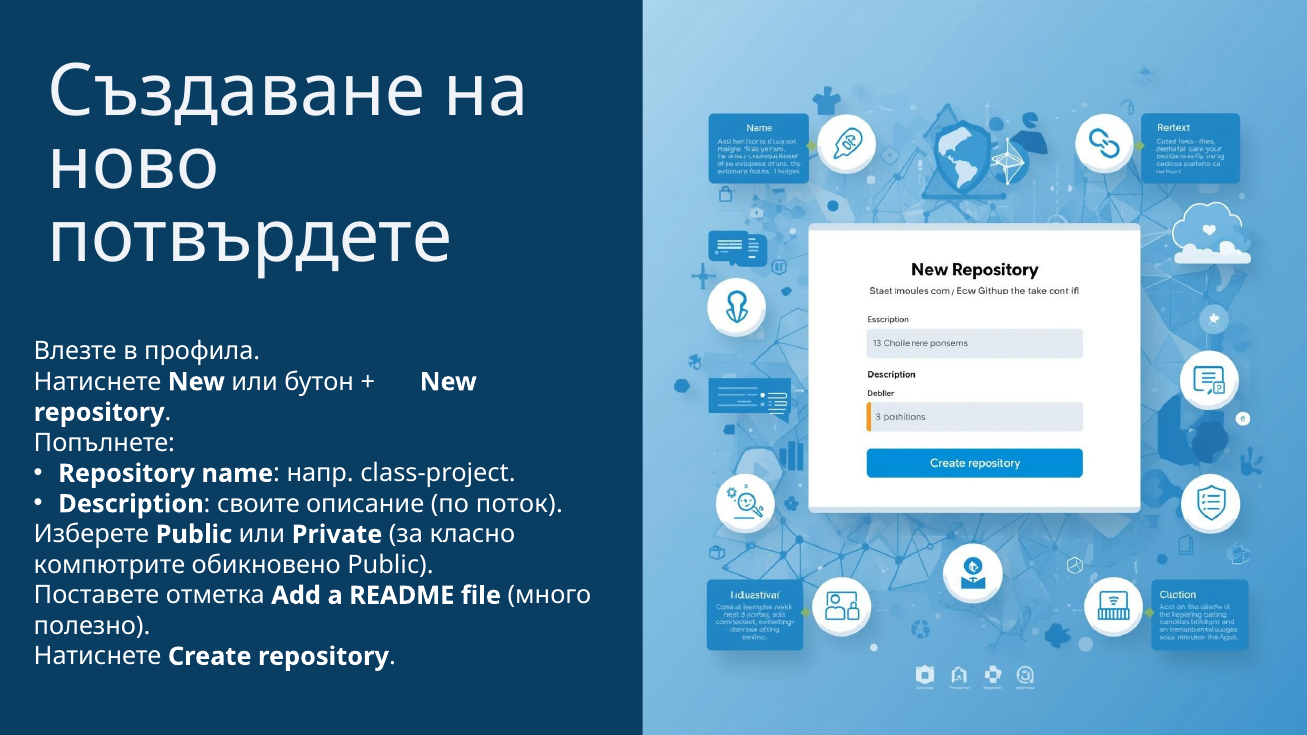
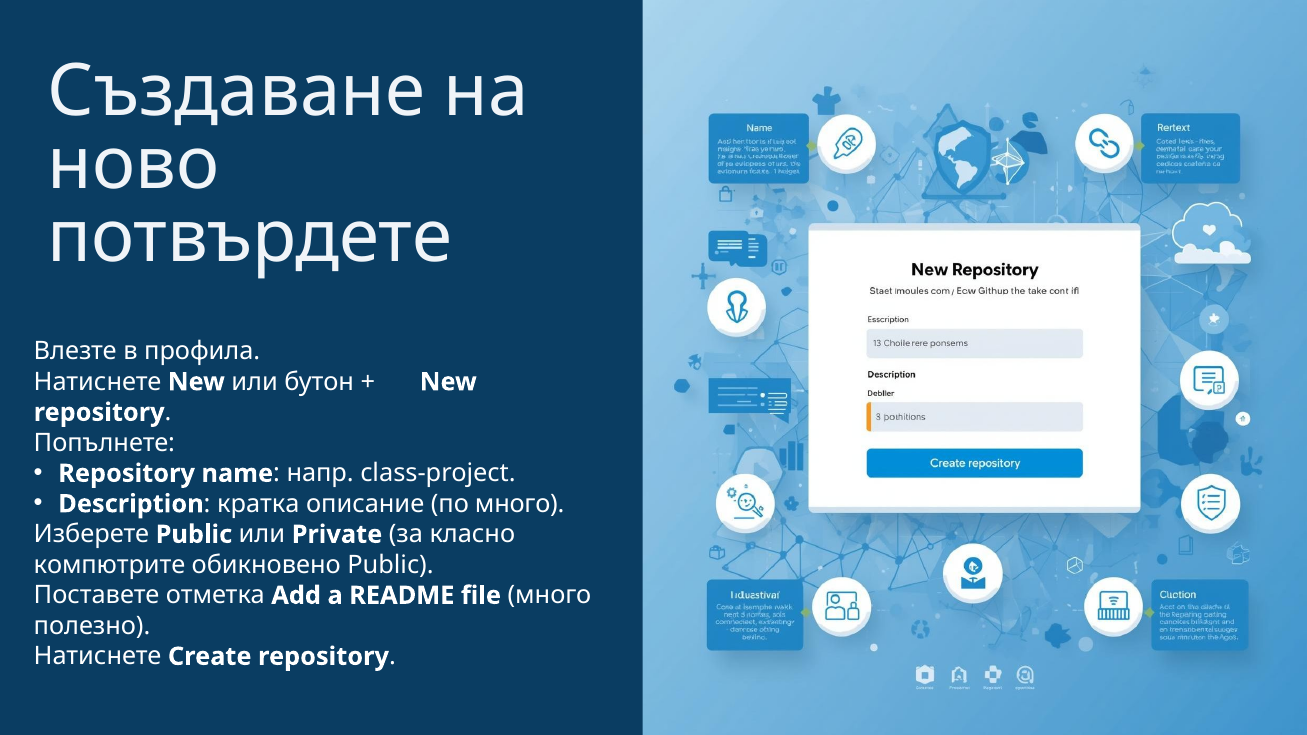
своите: своите -> кратка
по поток: поток -> много
